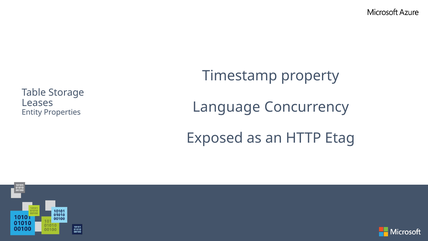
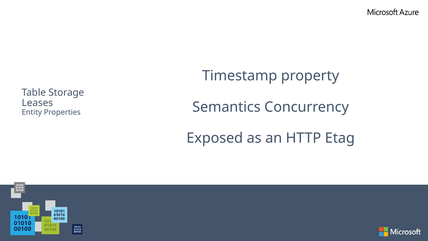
Language: Language -> Semantics
